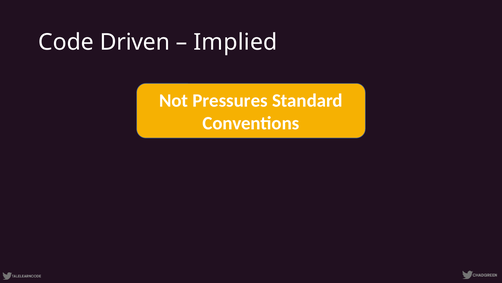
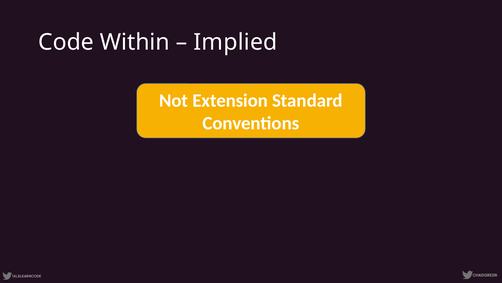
Driven: Driven -> Within
Pressures: Pressures -> Extension
